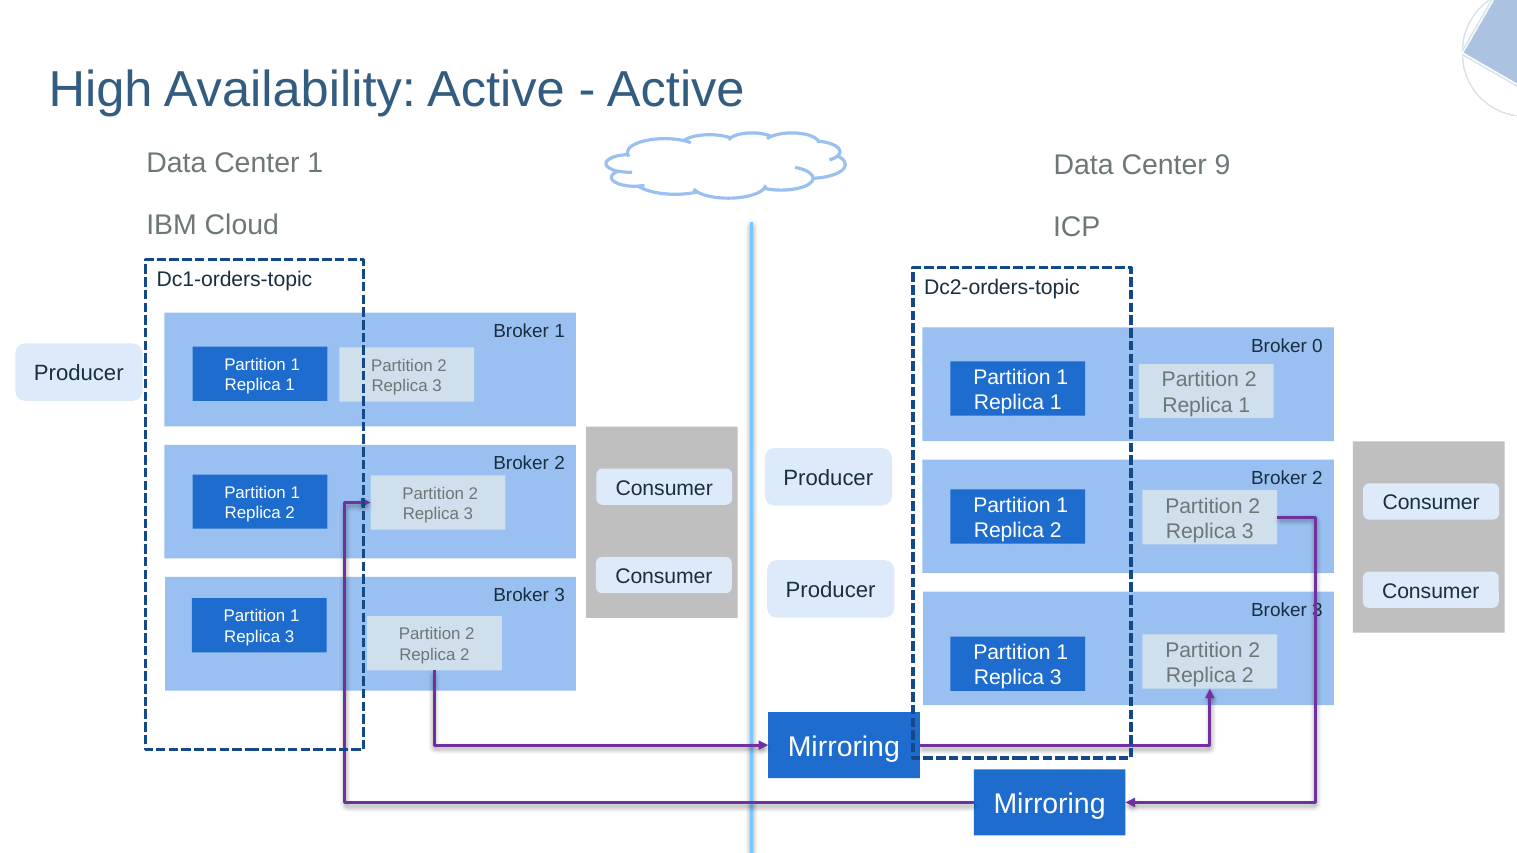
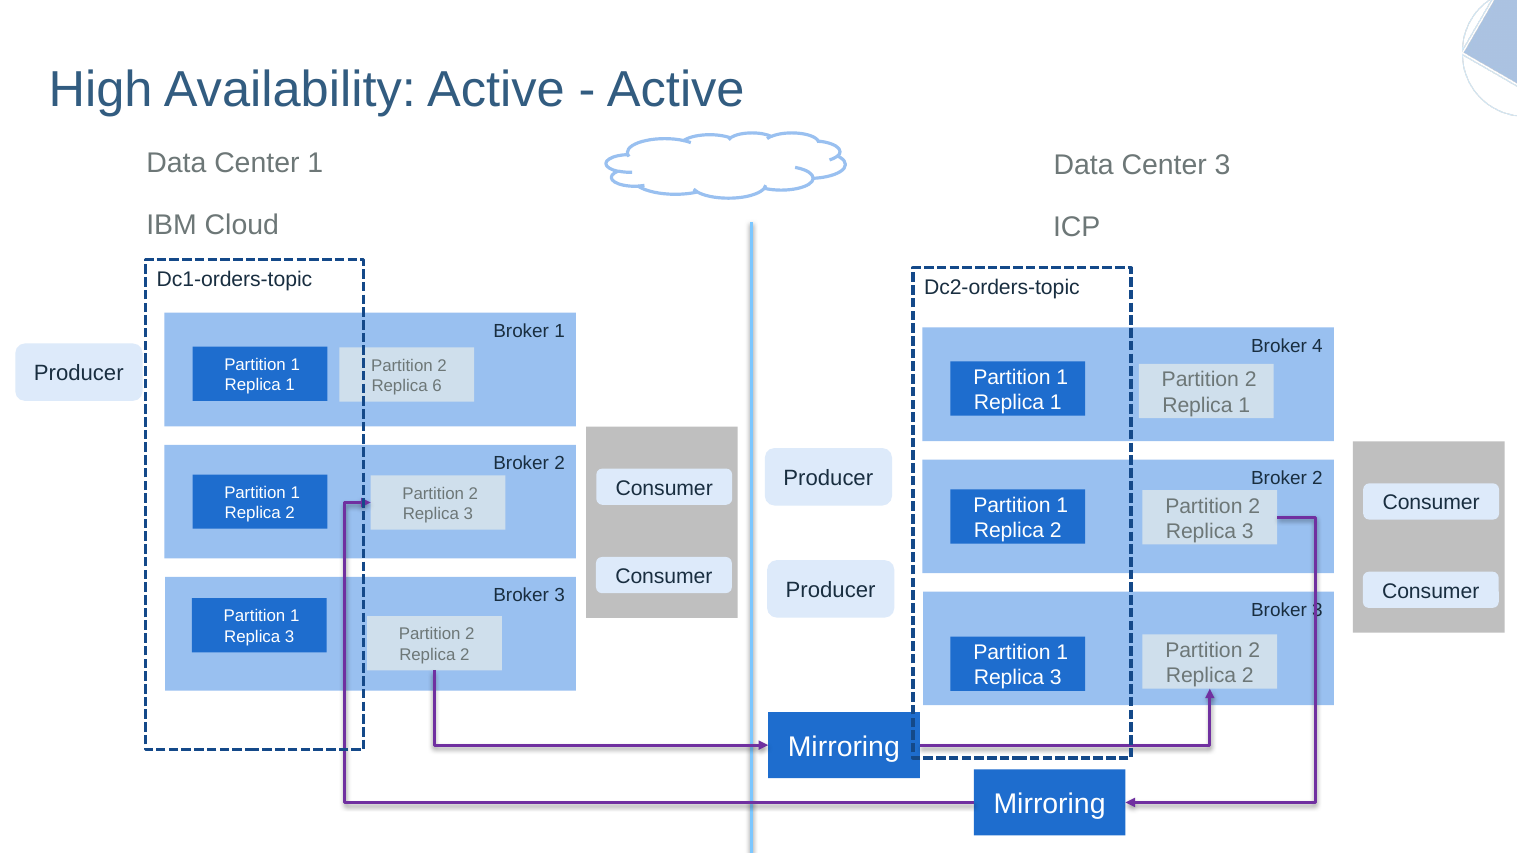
Center 9: 9 -> 3
0: 0 -> 4
3 at (437, 386): 3 -> 6
